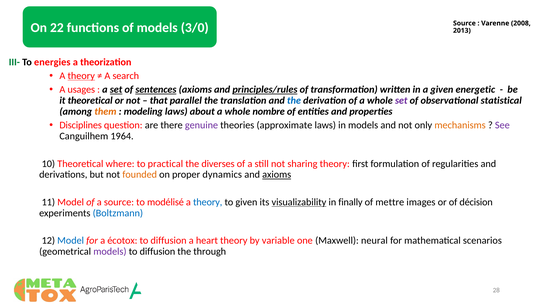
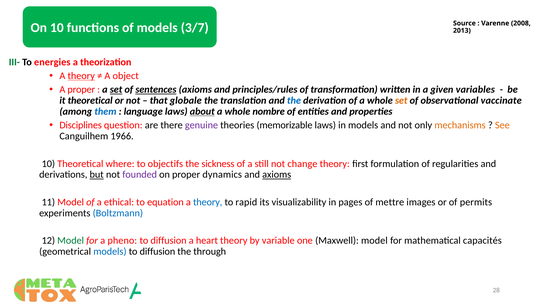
22: 22 -> 10
3/0: 3/0 -> 3/7
search: search -> object
A usages: usages -> proper
principles/rules underline: present -> none
energetic: energetic -> variables
parallel: parallel -> globale
set at (401, 101) colour: purple -> orange
statistical: statistical -> vaccinate
them colour: orange -> blue
modeling: modeling -> language
about underline: none -> present
approximate: approximate -> memorizable
See colour: purple -> orange
1964: 1964 -> 1966
practical: practical -> objectifs
diverses: diverses -> sickness
sharing: sharing -> change
but underline: none -> present
founded colour: orange -> purple
a source: source -> ethical
modélisé: modélisé -> equation
to given: given -> rapid
visualizability underline: present -> none
finally: finally -> pages
décision: décision -> permits
Model at (71, 241) colour: blue -> green
écotox: écotox -> pheno
Maxwell neural: neural -> model
scenarios: scenarios -> capacités
models at (110, 252) colour: purple -> blue
